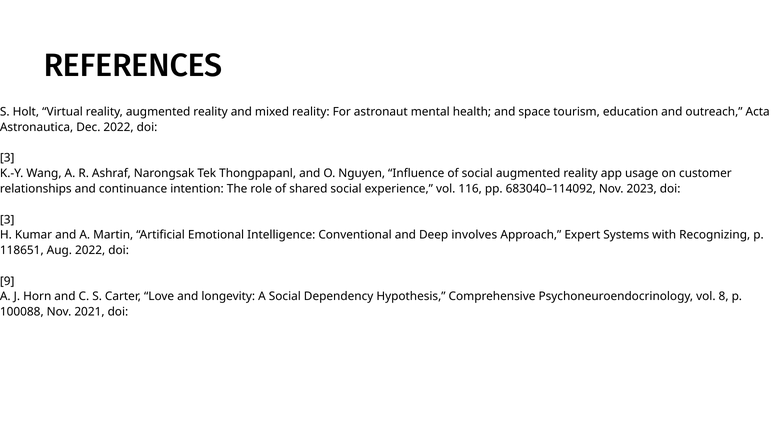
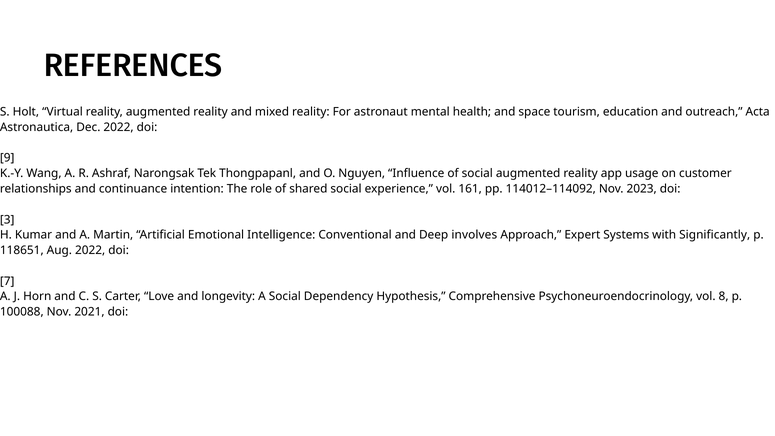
3 at (7, 158): 3 -> 9
116: 116 -> 161
683040–114092: 683040–114092 -> 114012–114092
Recognizing: Recognizing -> Significantly
9: 9 -> 7
